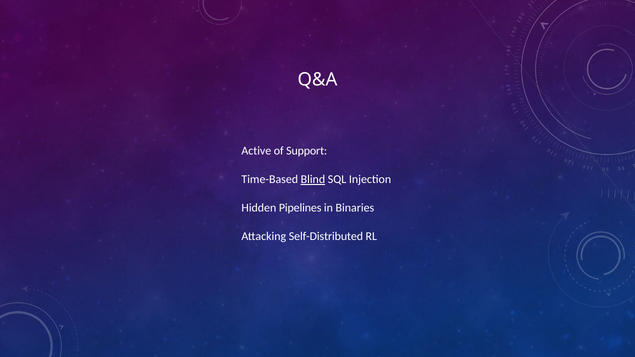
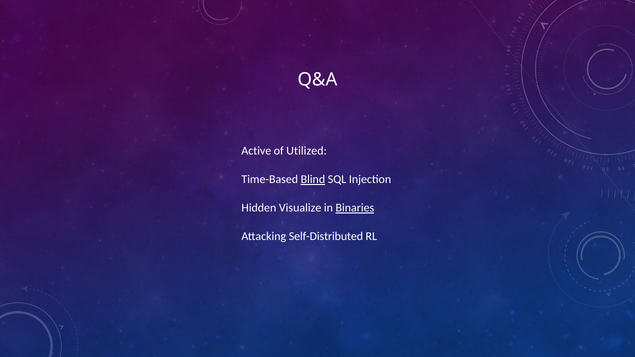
Support: Support -> Utilized
Pipelines: Pipelines -> Visualize
Binaries underline: none -> present
